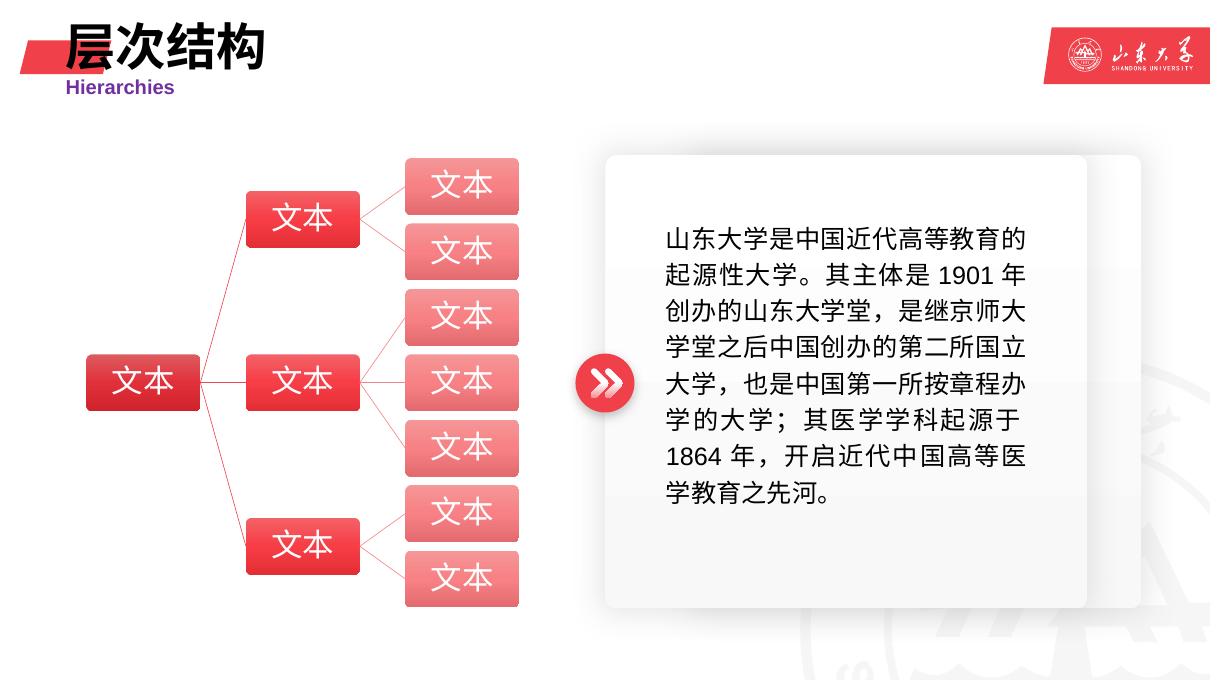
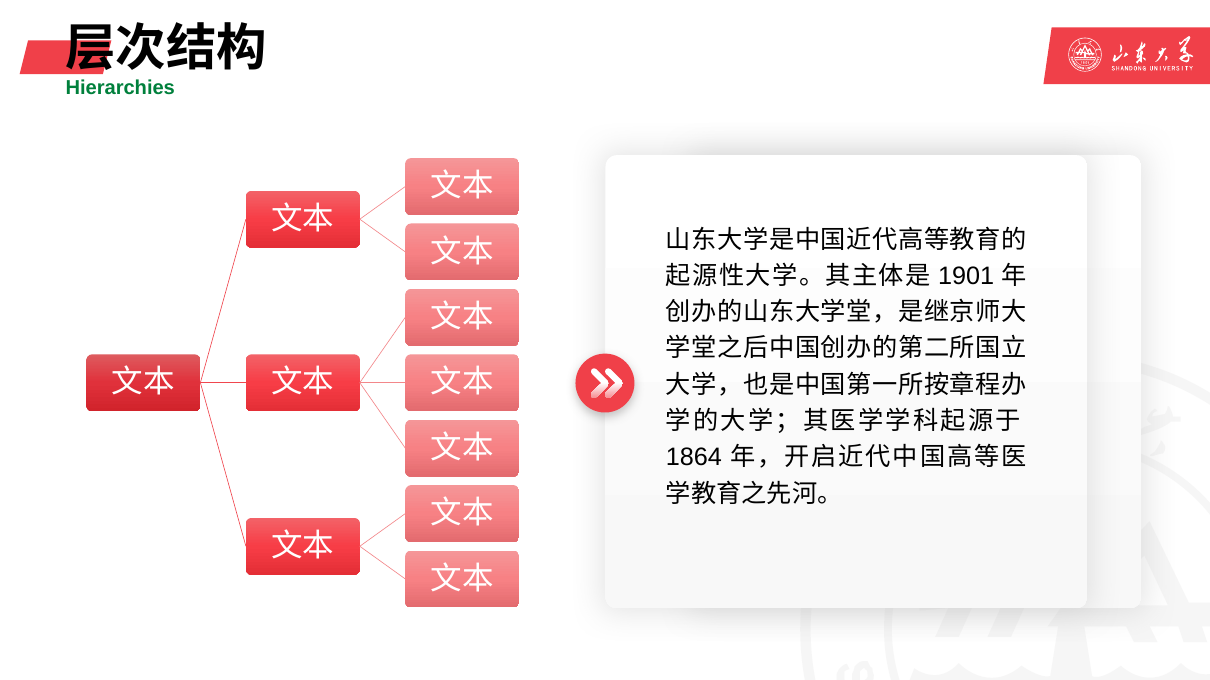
Hierarchies colour: purple -> green
